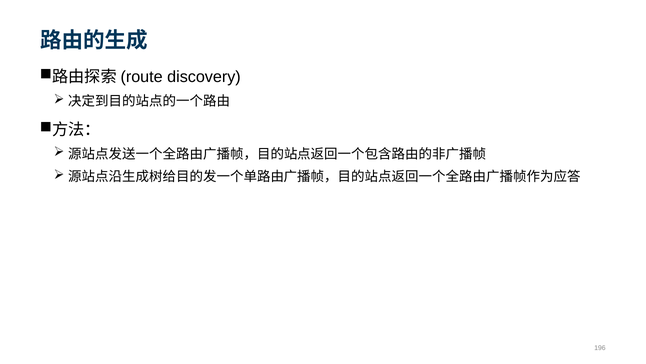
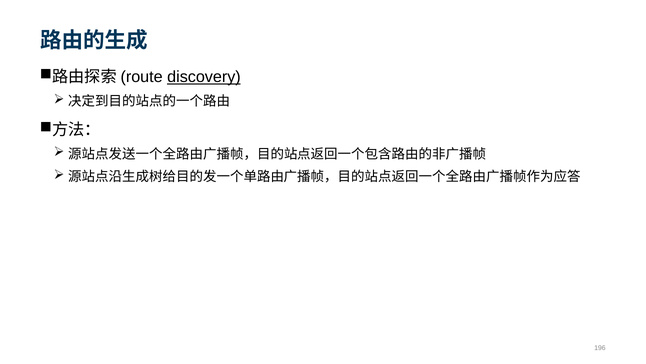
discovery underline: none -> present
